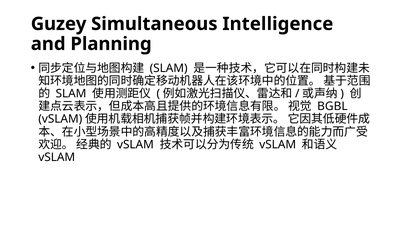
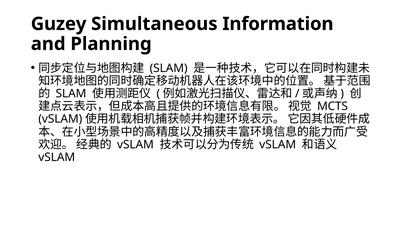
Intelligence: Intelligence -> Information
BGBL: BGBL -> MCTS
